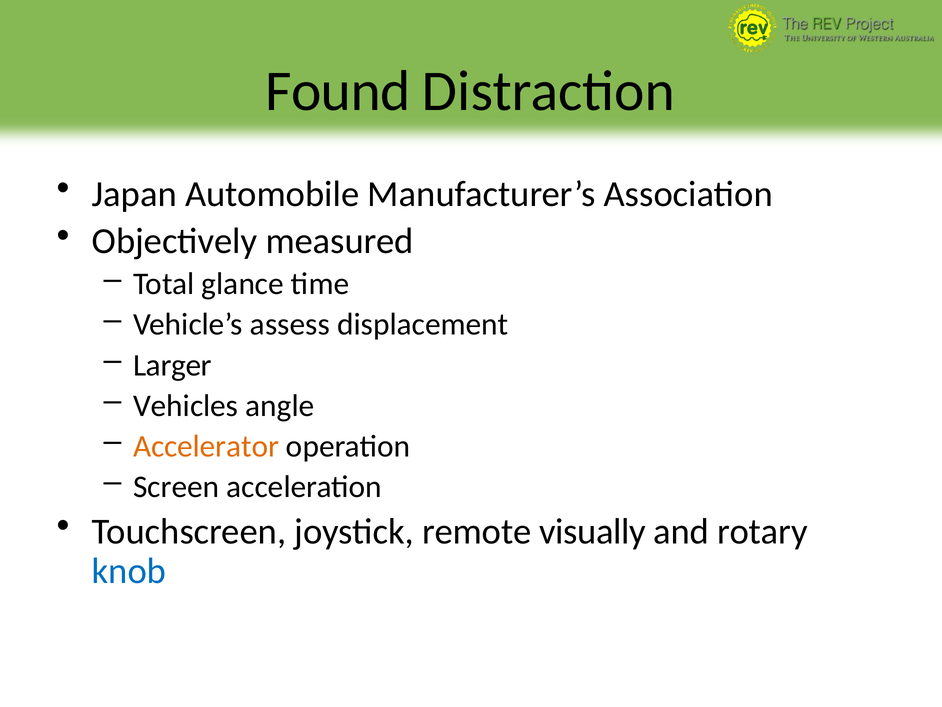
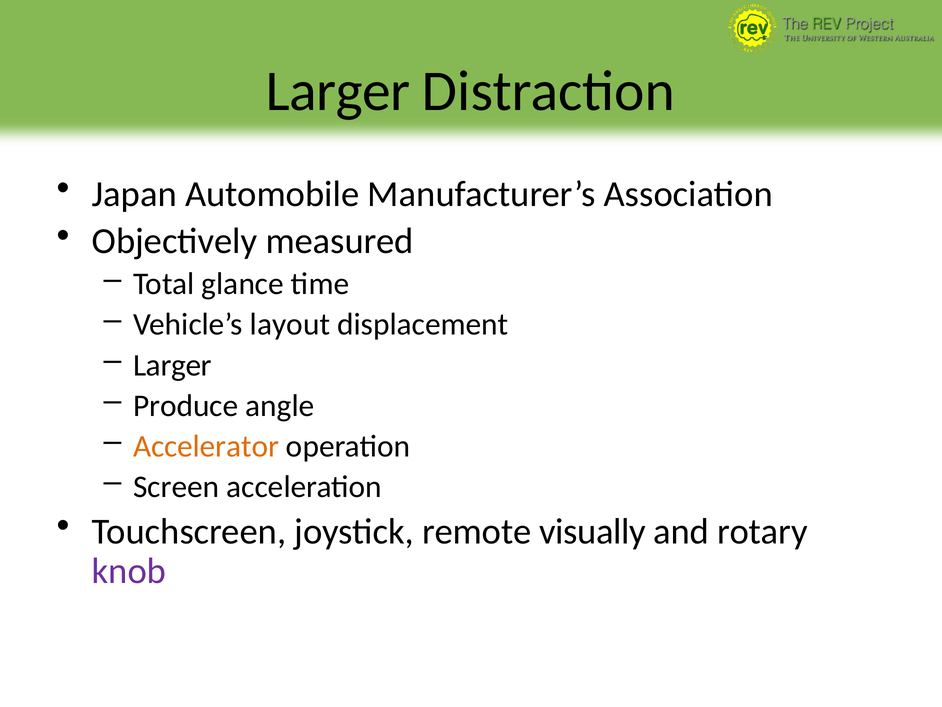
Found at (338, 91): Found -> Larger
assess: assess -> layout
Vehicles: Vehicles -> Produce
knob colour: blue -> purple
